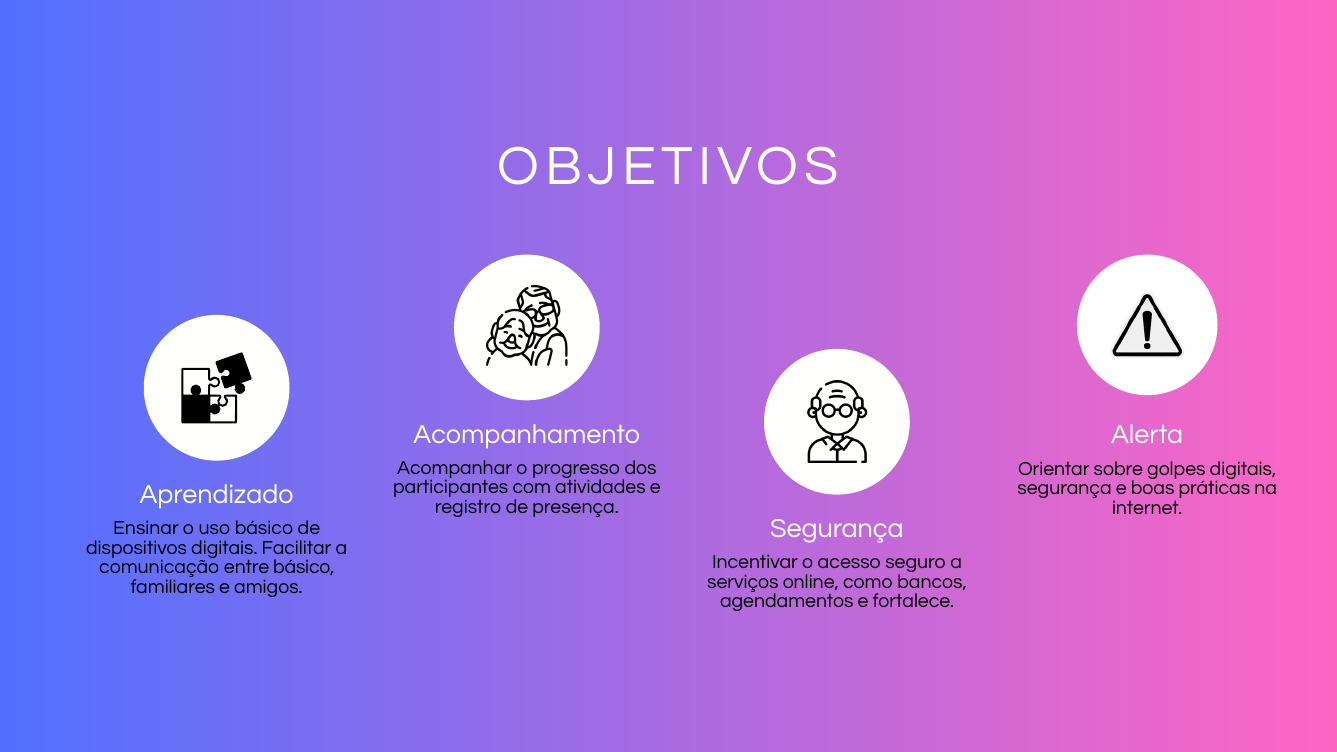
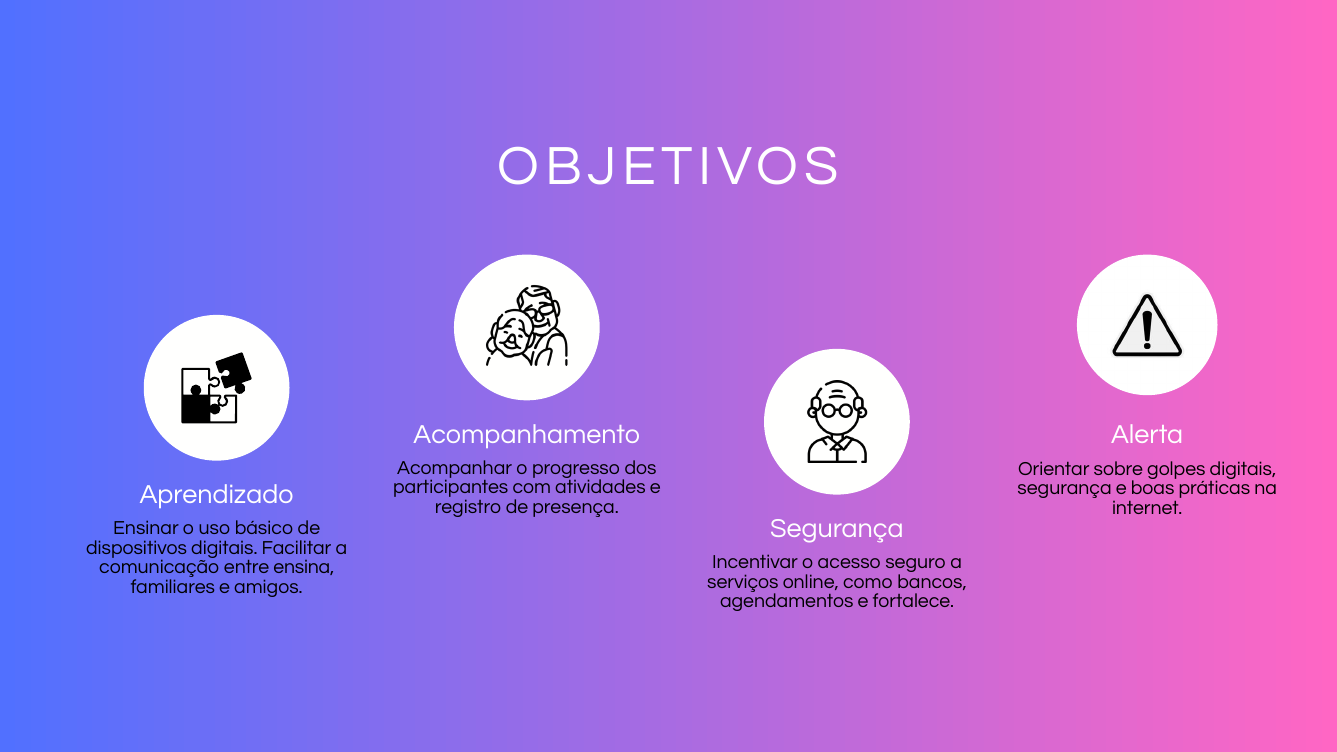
entre básico: básico -> ensina
